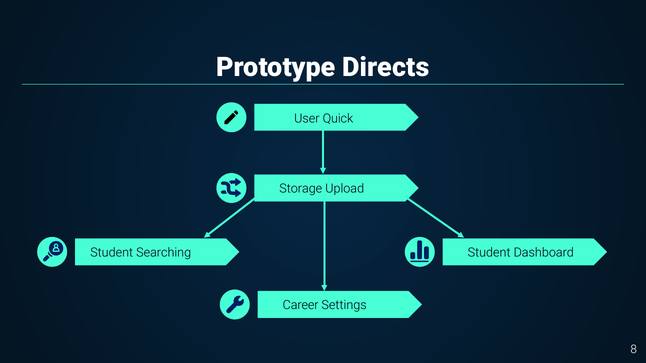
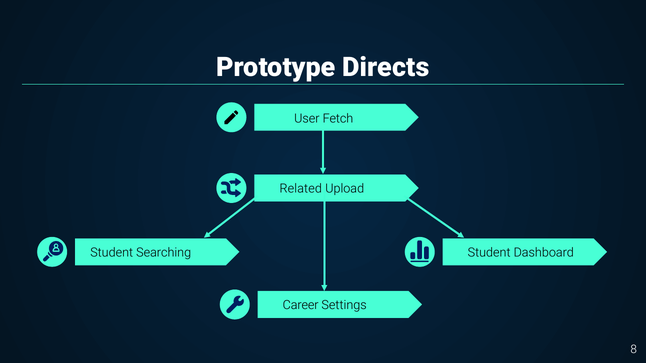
Quick: Quick -> Fetch
Storage: Storage -> Related
